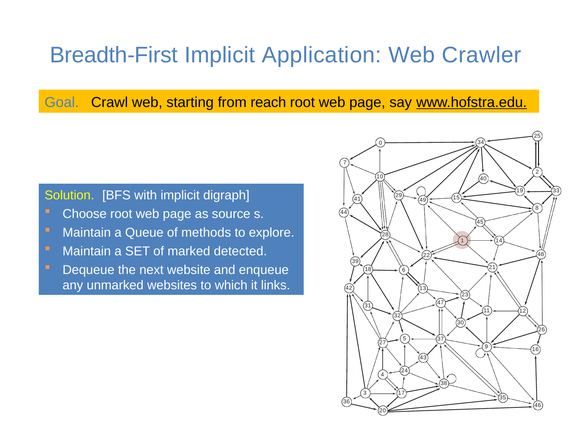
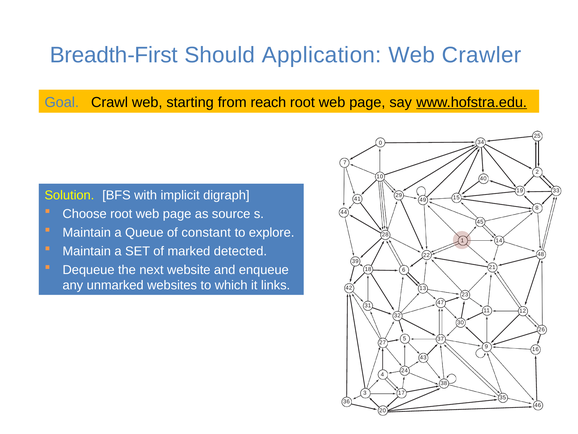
Breadth-First Implicit: Implicit -> Should
methods: methods -> constant
